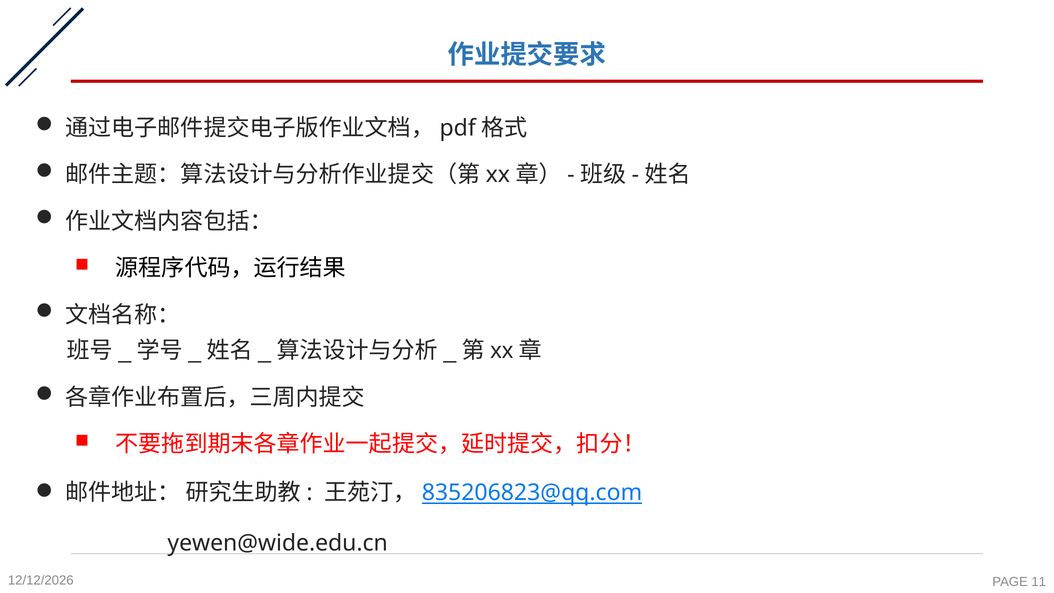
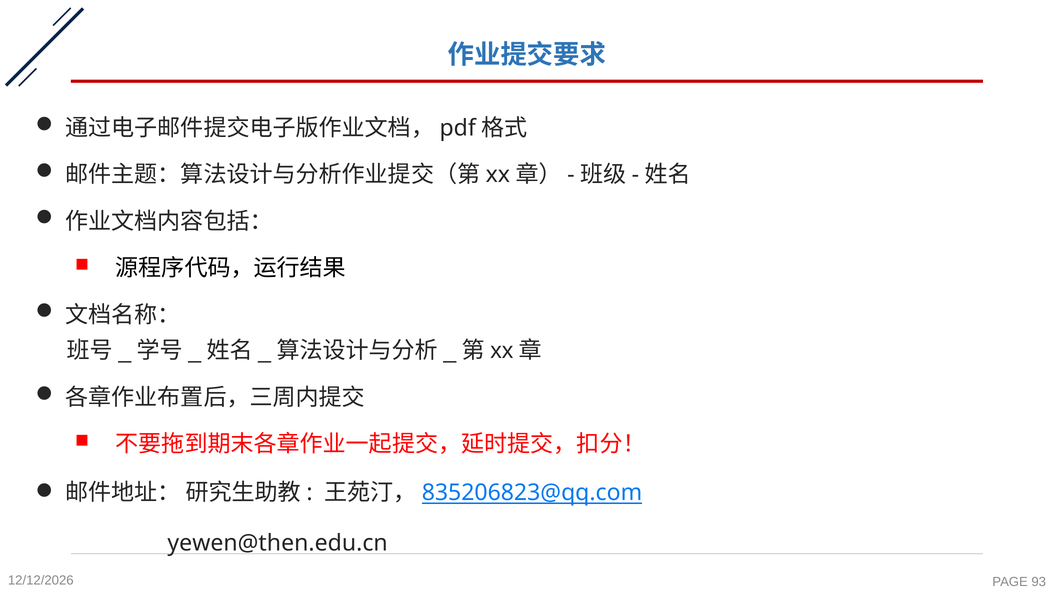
yewen@wide.edu.cn: yewen@wide.edu.cn -> yewen@then.edu.cn
11: 11 -> 93
